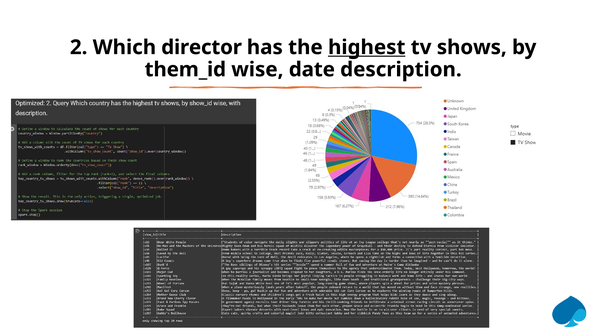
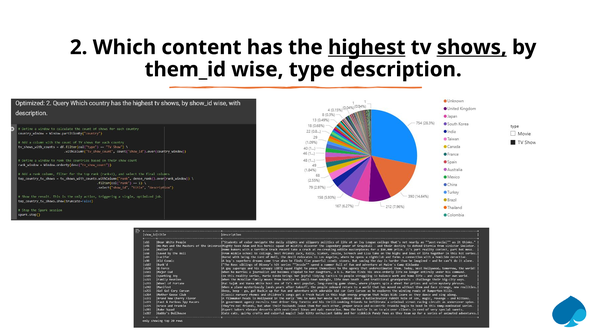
director: director -> content
shows underline: none -> present
date: date -> type
